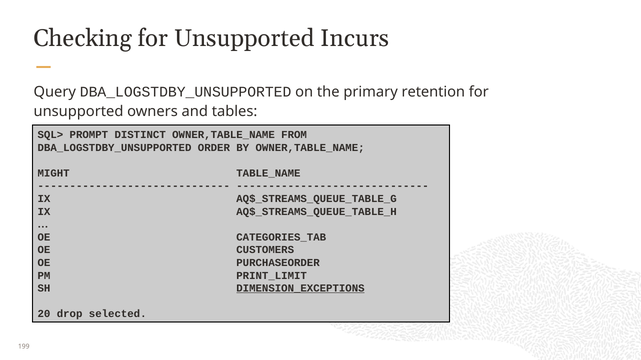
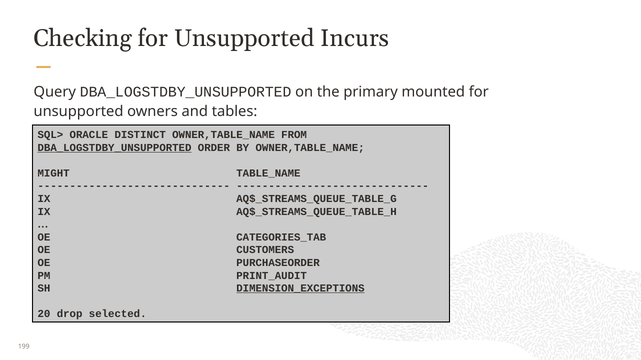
retention: retention -> mounted
PROMPT: PROMPT -> ORACLE
DBA_LOGSTDBY_UNSUPPORTED at (115, 148) underline: none -> present
PRINT_LIMIT: PRINT_LIMIT -> PRINT_AUDIT
